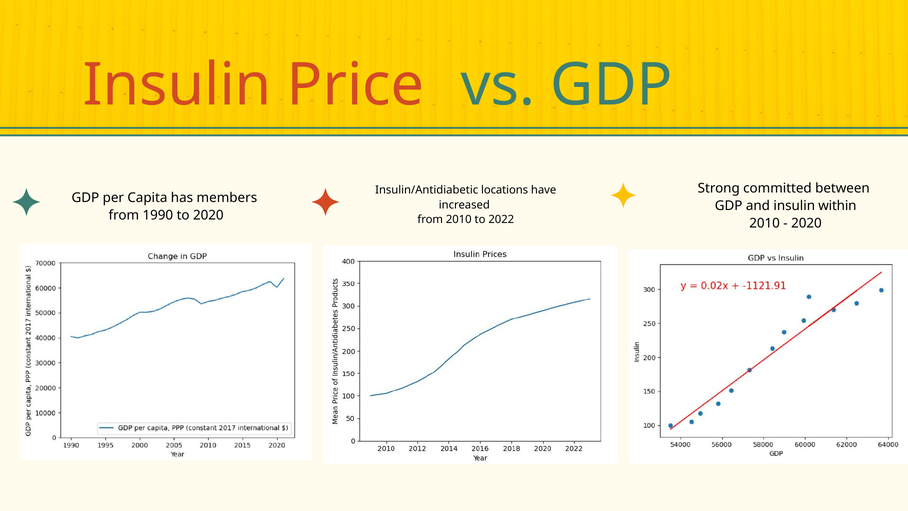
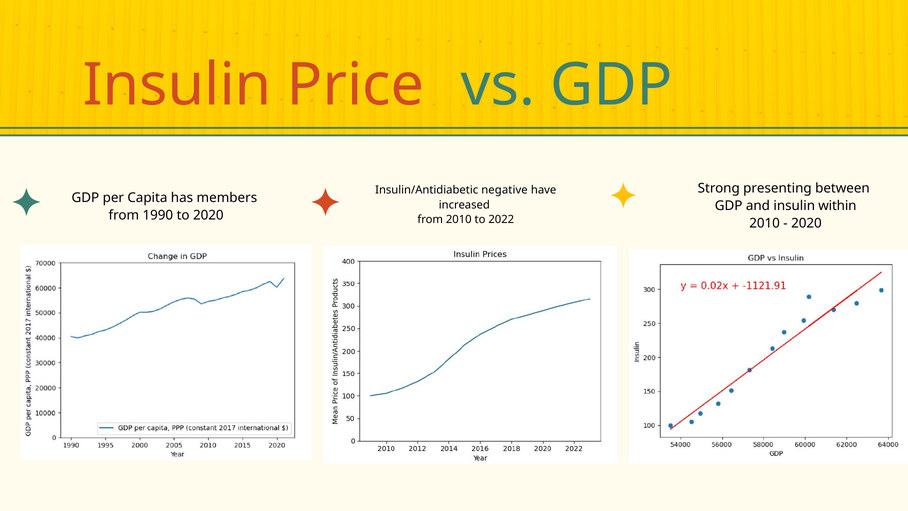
committed: committed -> presenting
locations: locations -> negative
